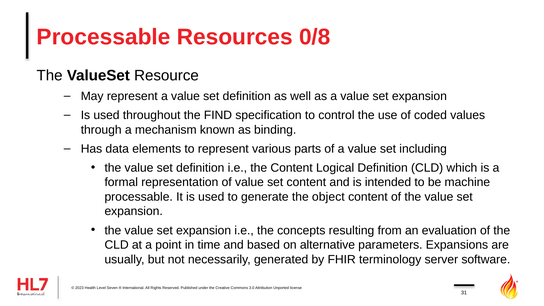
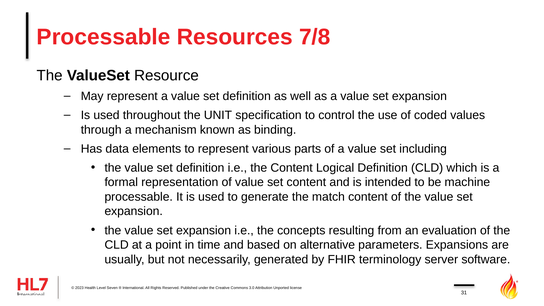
0/8: 0/8 -> 7/8
FIND: FIND -> UNIT
object: object -> match
